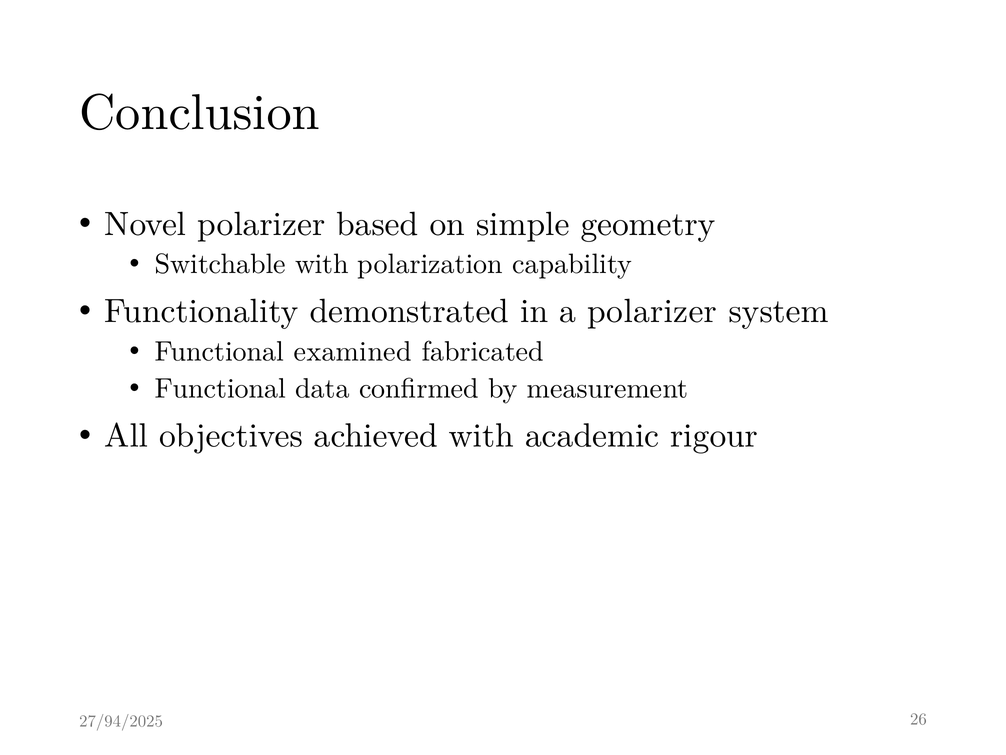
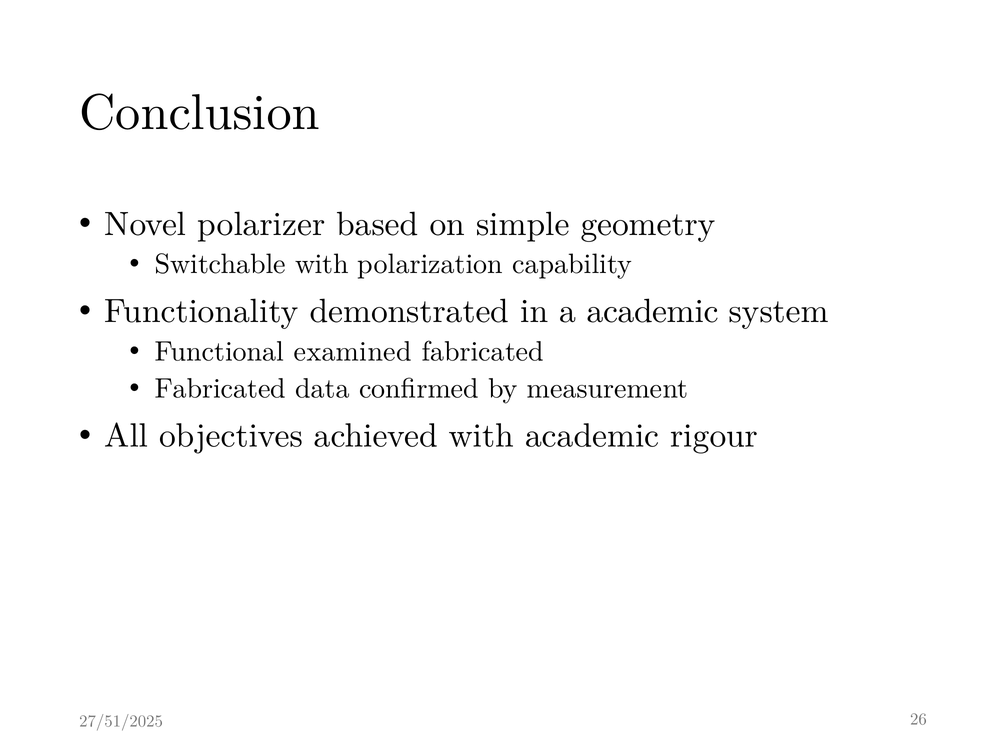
a polarizer: polarizer -> academic
Functional at (220, 388): Functional -> Fabricated
27/94/2025: 27/94/2025 -> 27/51/2025
